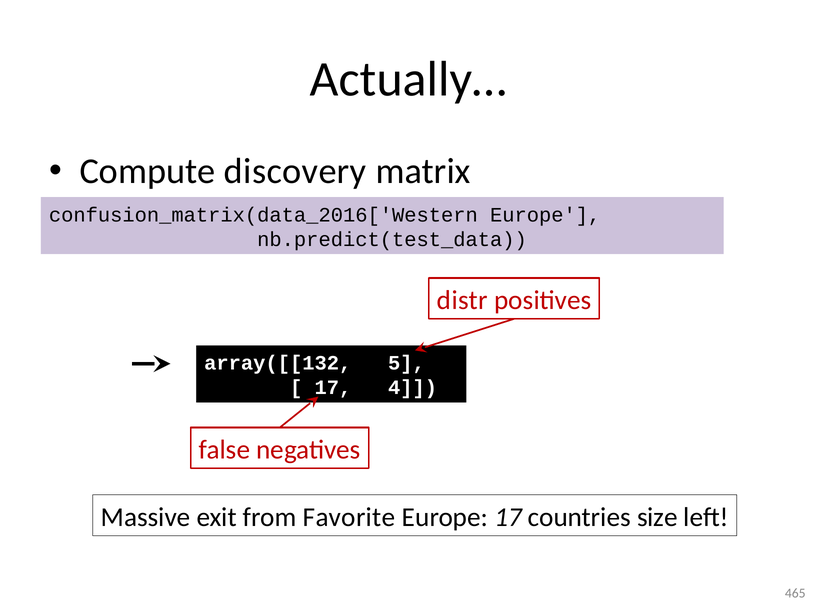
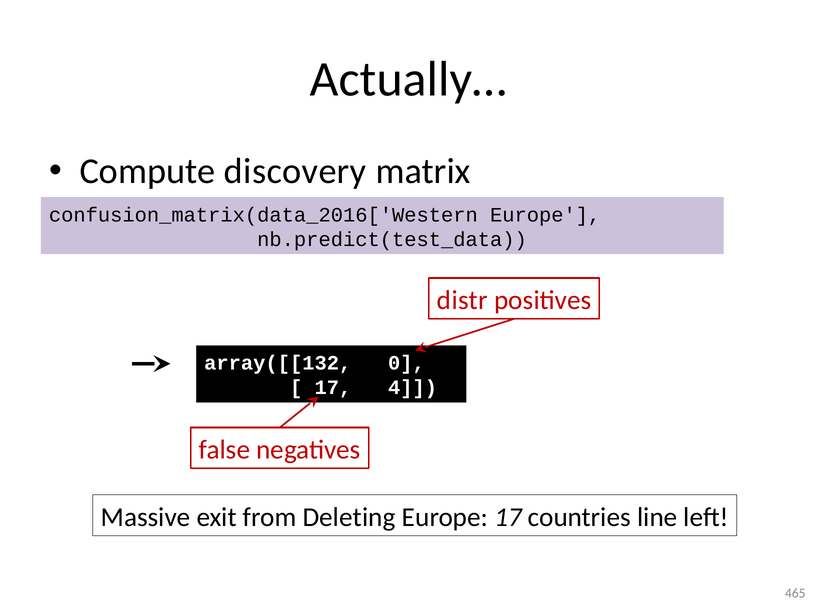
5: 5 -> 0
Favorite: Favorite -> Deleting
size: size -> line
